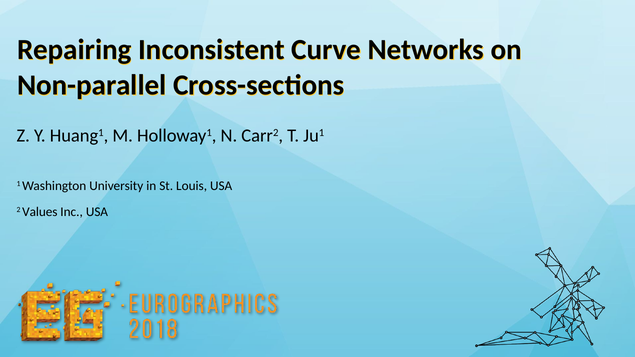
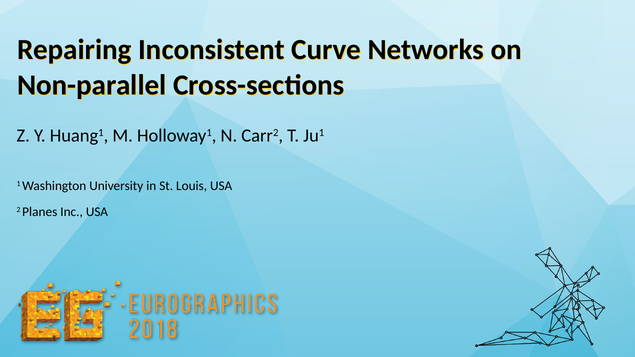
Values: Values -> Planes
